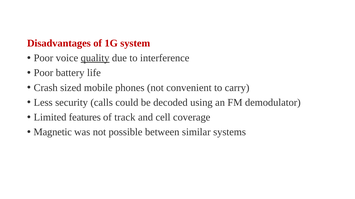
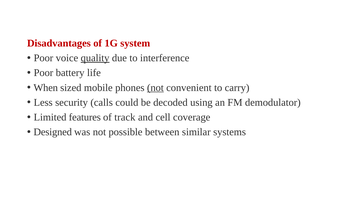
Crash: Crash -> When
not at (155, 88) underline: none -> present
Magnetic: Magnetic -> Designed
